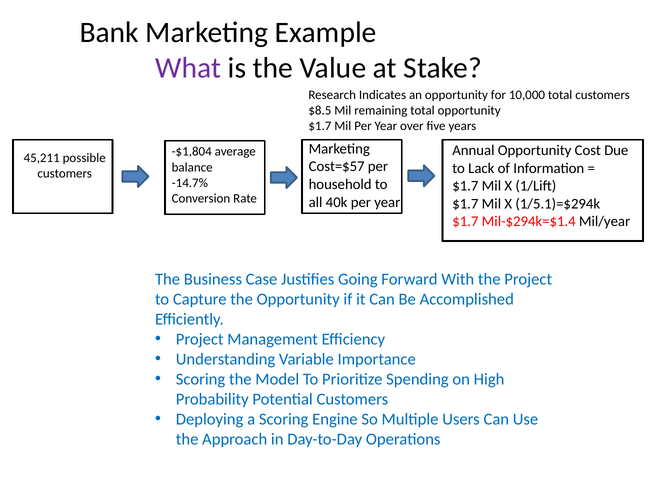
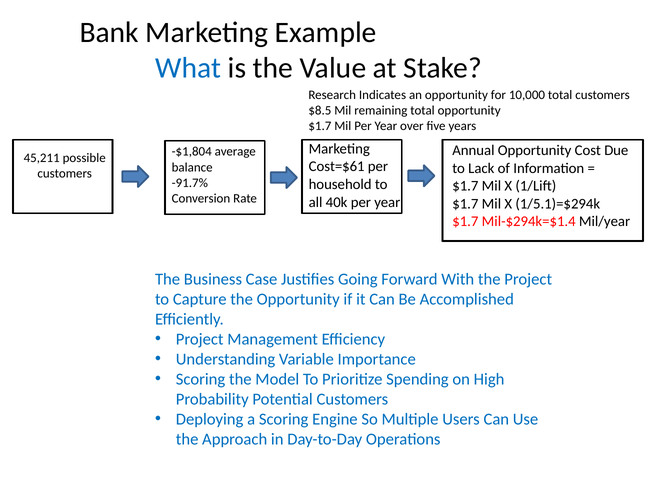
What colour: purple -> blue
Cost=$57: Cost=$57 -> Cost=$61
-14.7%: -14.7% -> -91.7%
